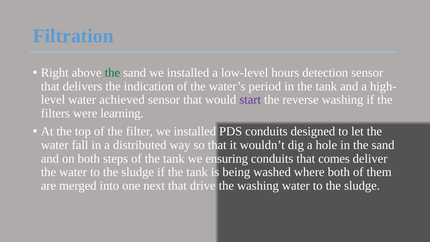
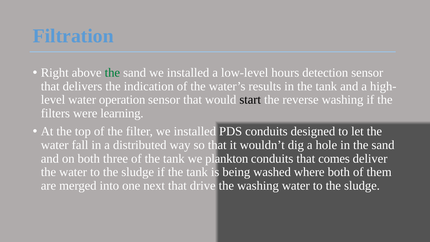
period: period -> results
achieved: achieved -> operation
start colour: purple -> black
steps: steps -> three
ensuring: ensuring -> plankton
